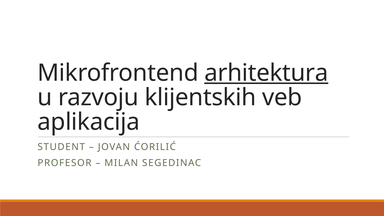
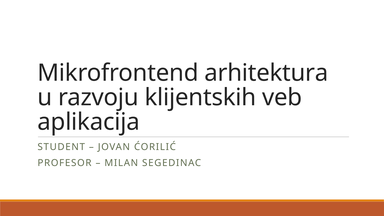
arhitektura underline: present -> none
